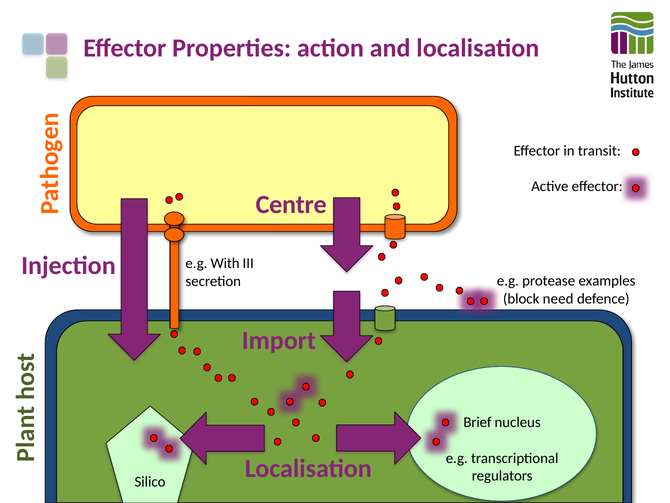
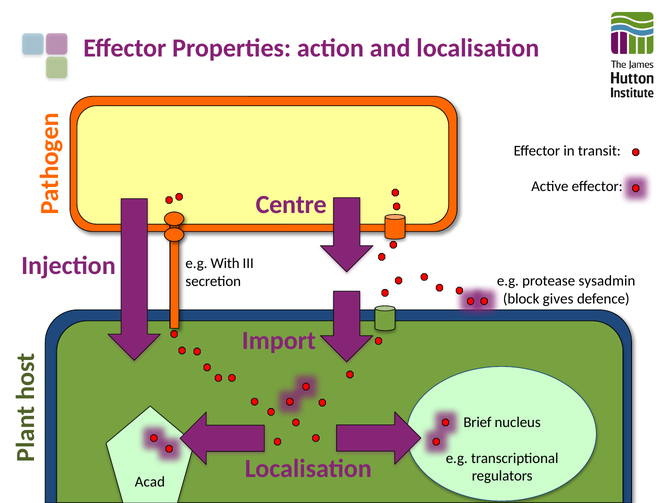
examples: examples -> sysadmin
need: need -> gives
Silico: Silico -> Acad
